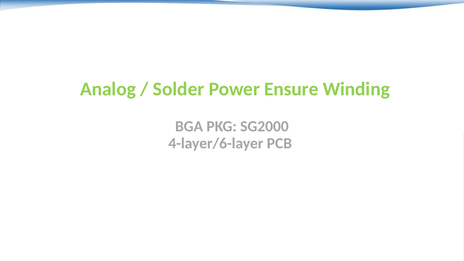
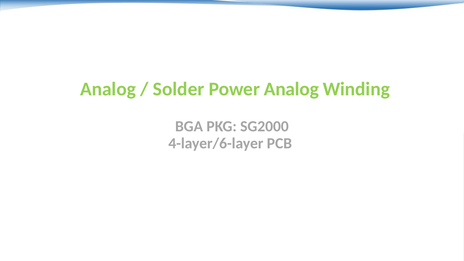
Power Ensure: Ensure -> Analog
